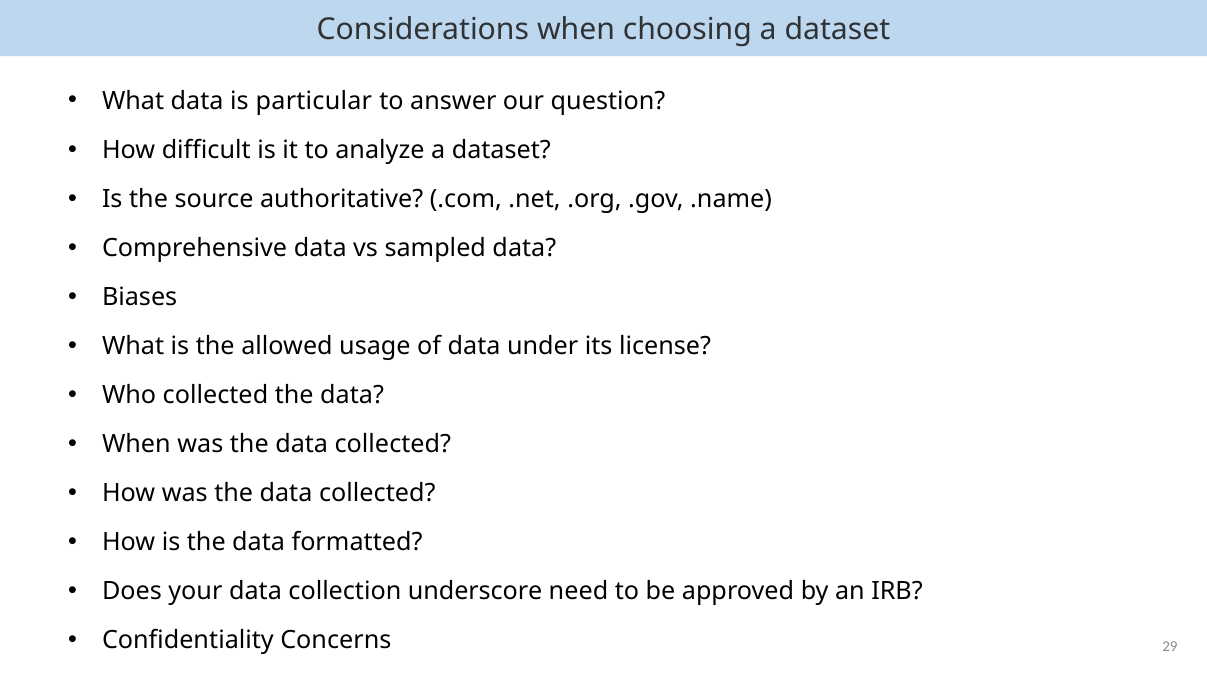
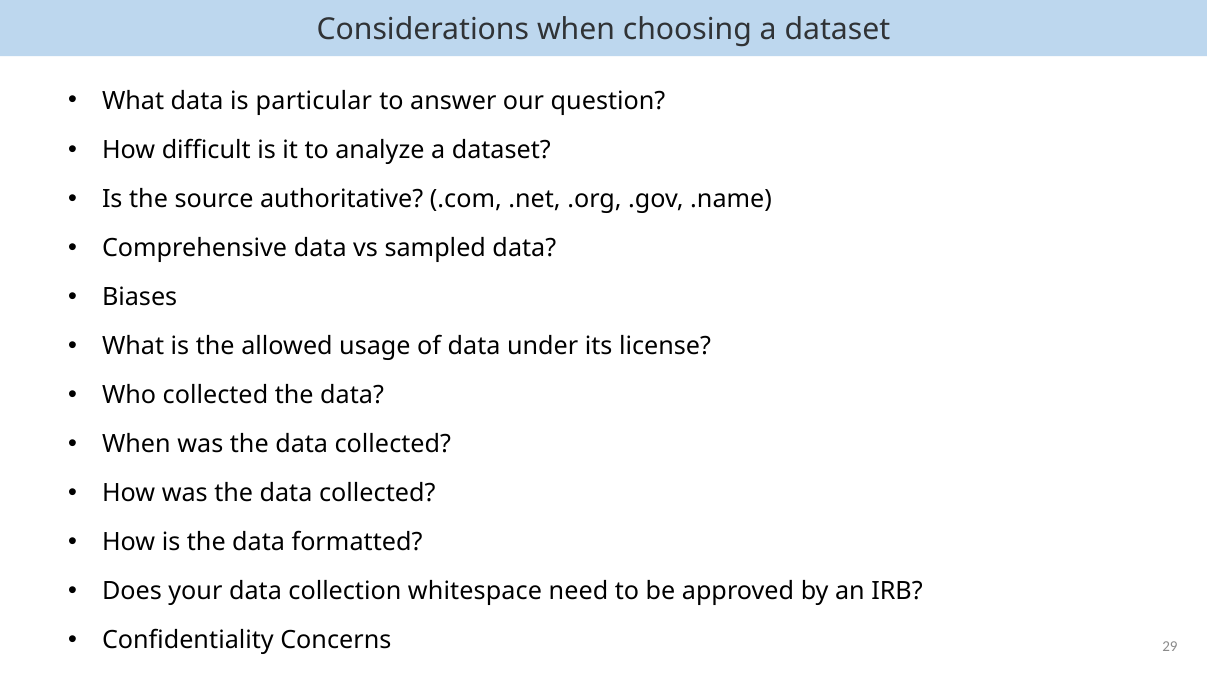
underscore: underscore -> whitespace
